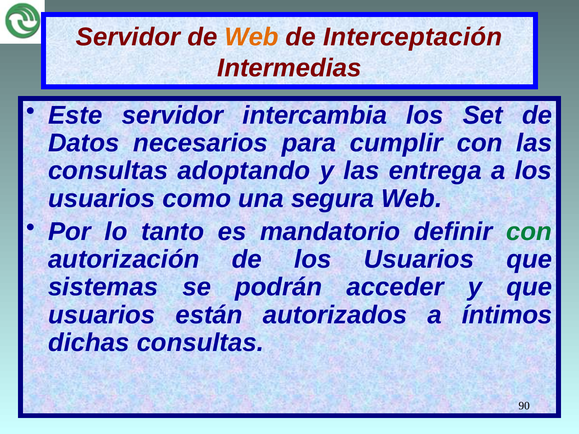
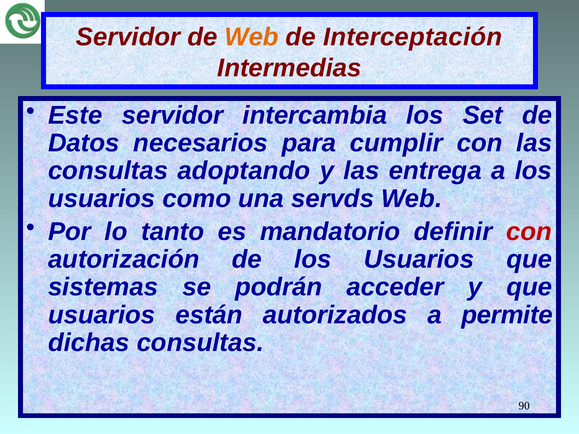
segura: segura -> servds
con at (529, 232) colour: green -> red
íntimos: íntimos -> permite
